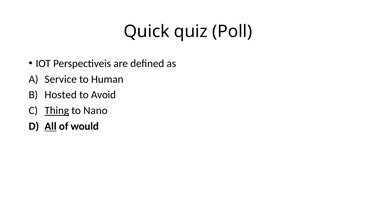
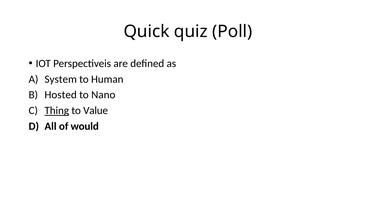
Service: Service -> System
Avoid: Avoid -> Nano
Nano: Nano -> Value
All underline: present -> none
